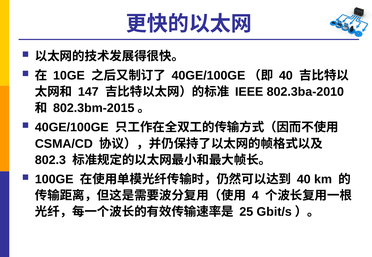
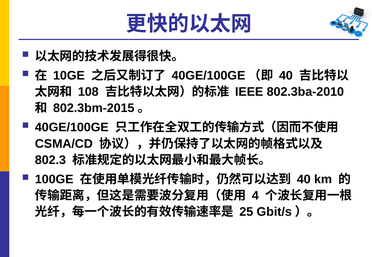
147: 147 -> 108
